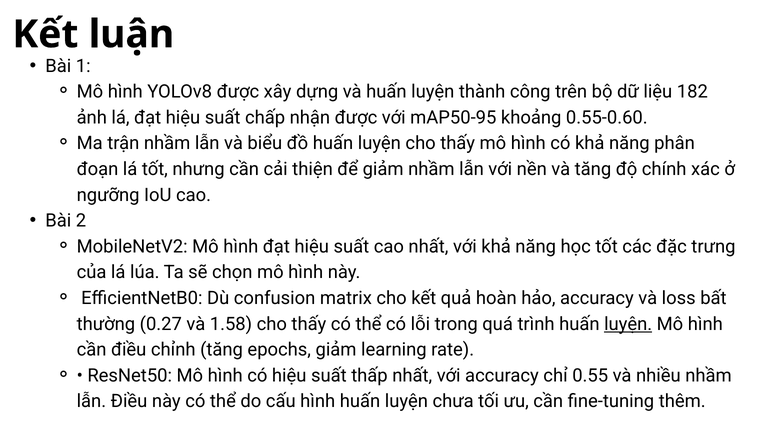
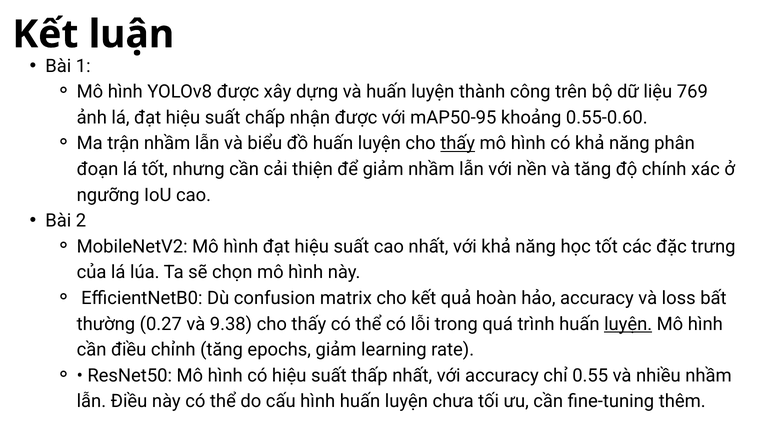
182: 182 -> 769
thấy at (458, 143) underline: none -> present
1.58: 1.58 -> 9.38
